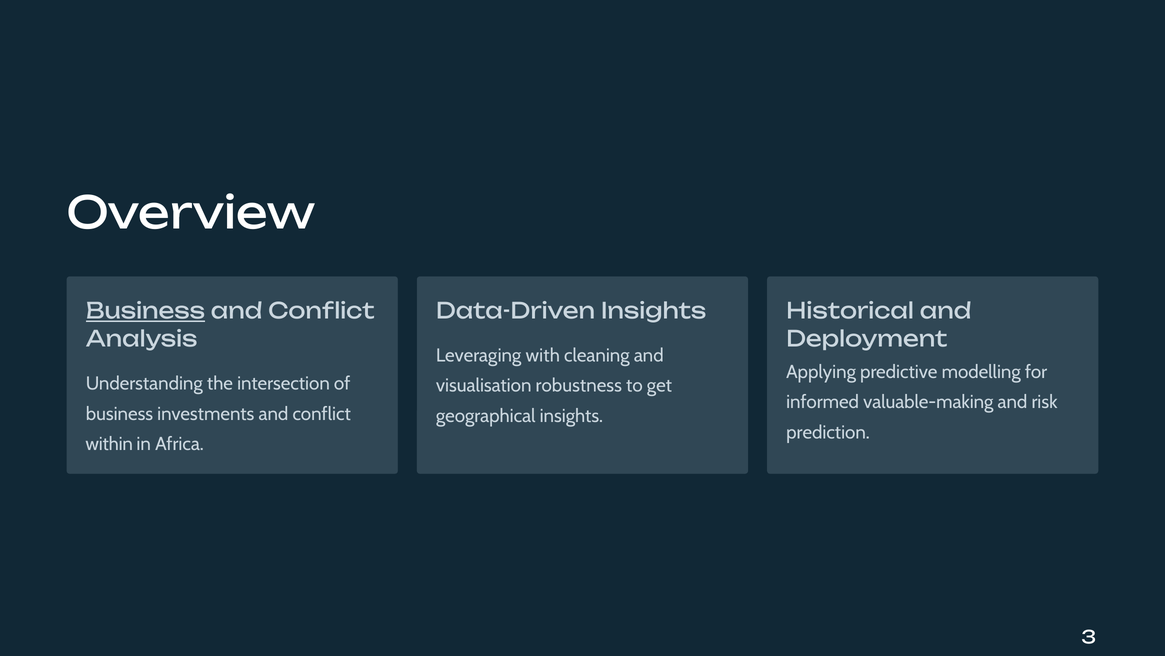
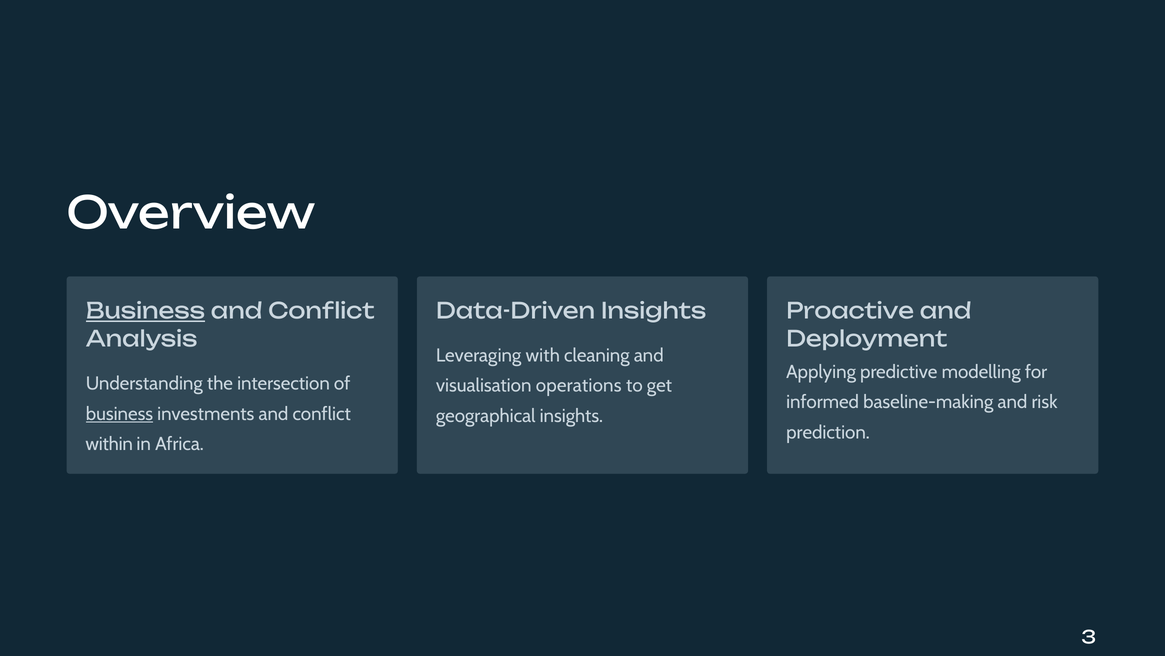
Historical: Historical -> Proactive
robustness: robustness -> operations
valuable-making: valuable-making -> baseline-making
business at (119, 413) underline: none -> present
